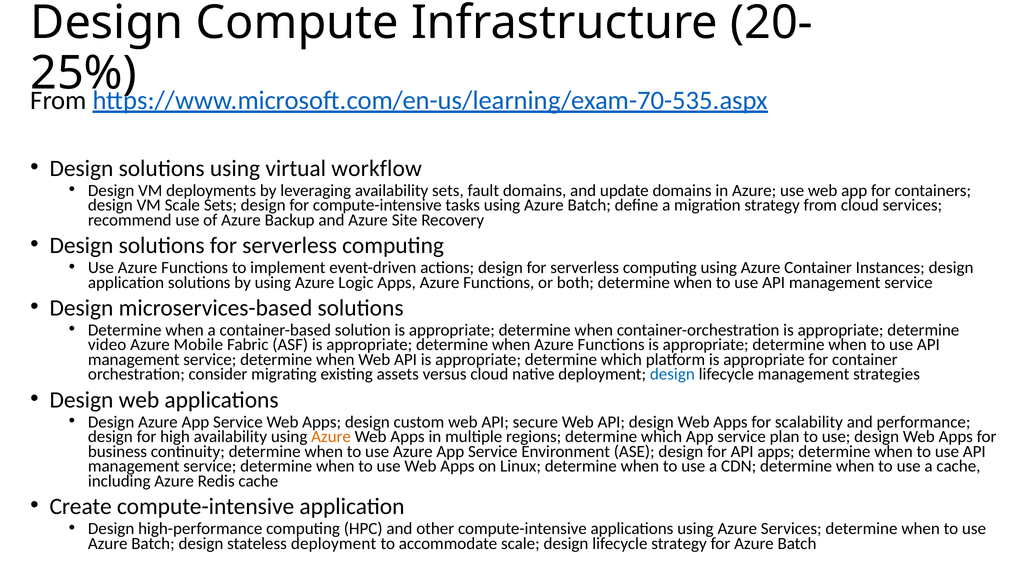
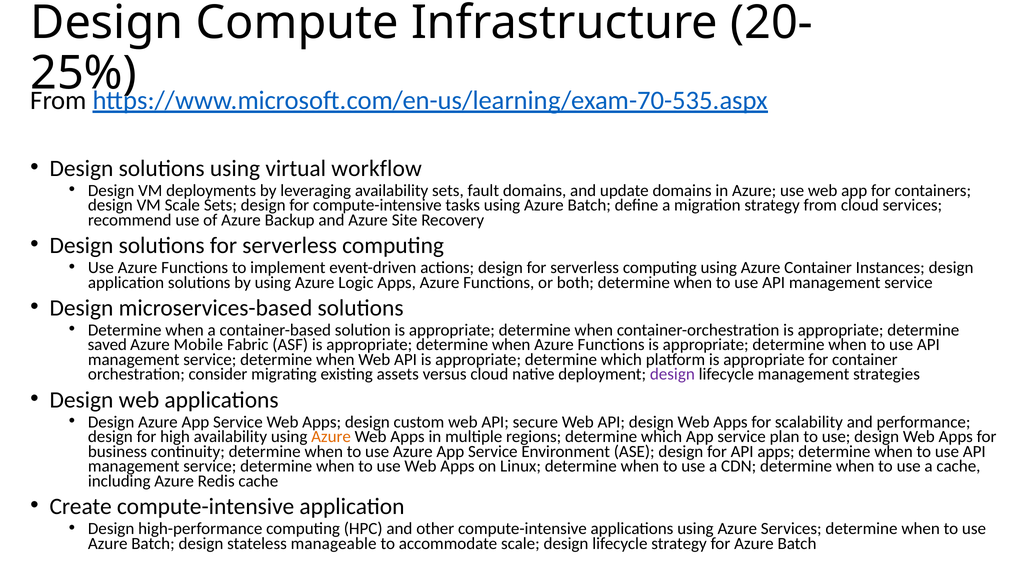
video: video -> saved
design at (672, 374) colour: blue -> purple
stateless deployment: deployment -> manageable
